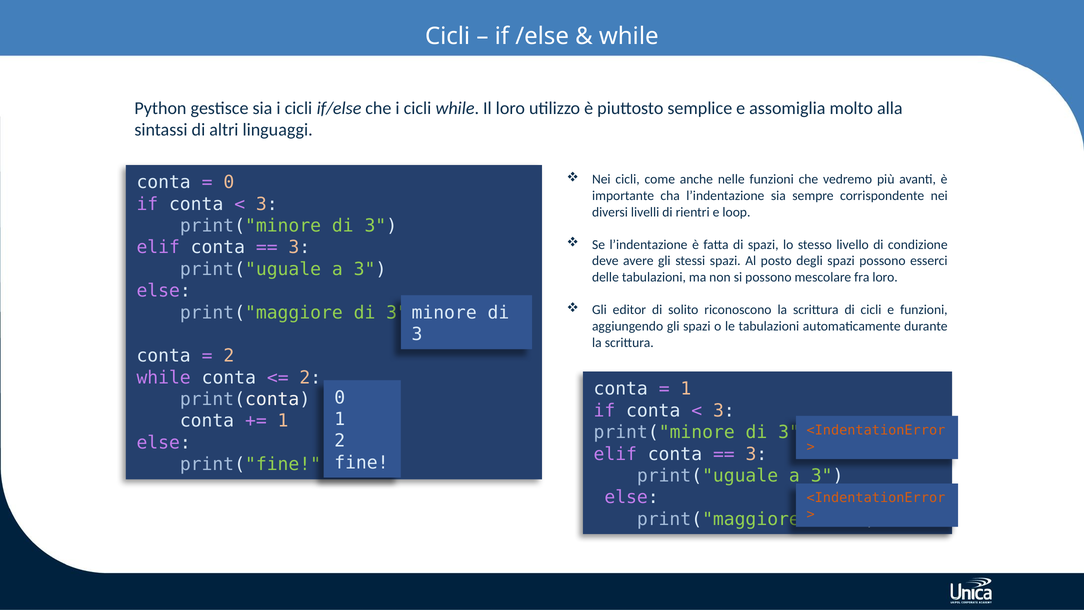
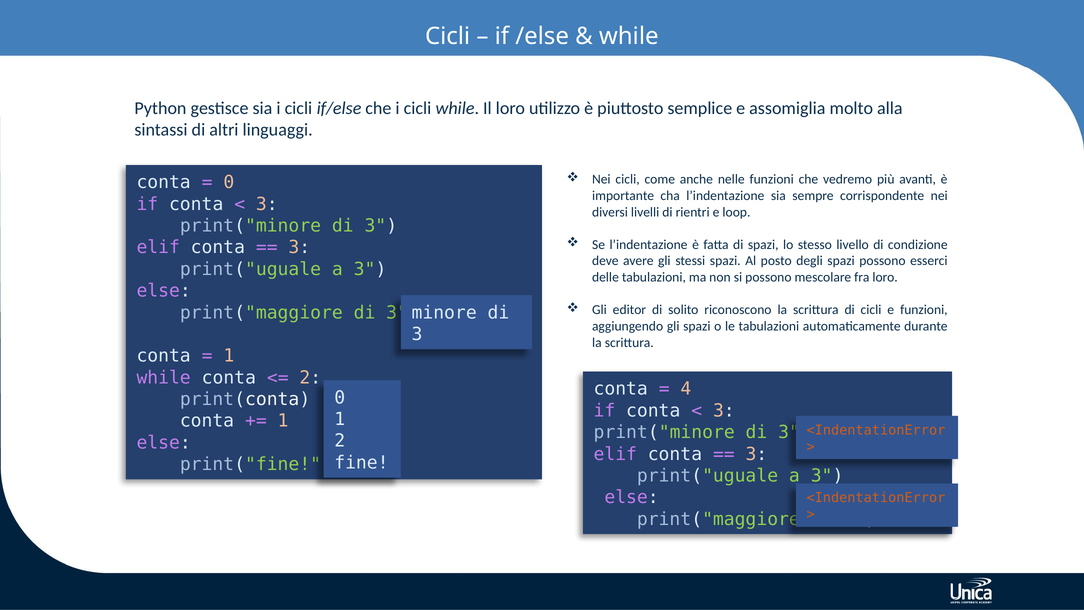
2 at (229, 356): 2 -> 1
1 at (686, 389): 1 -> 4
